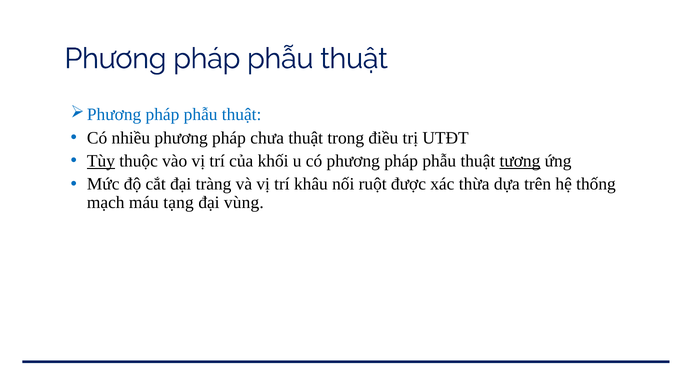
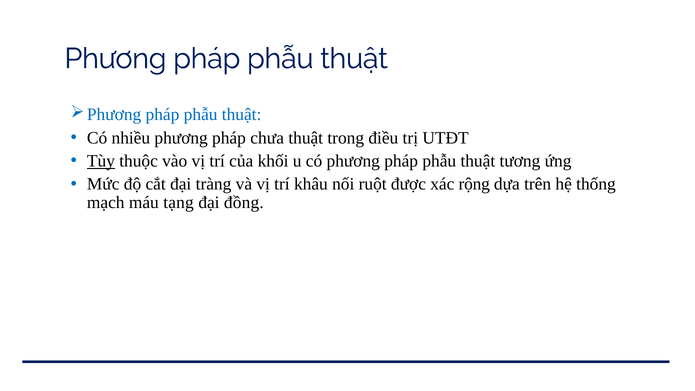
tương underline: present -> none
thừa: thừa -> rộng
vùng: vùng -> đồng
